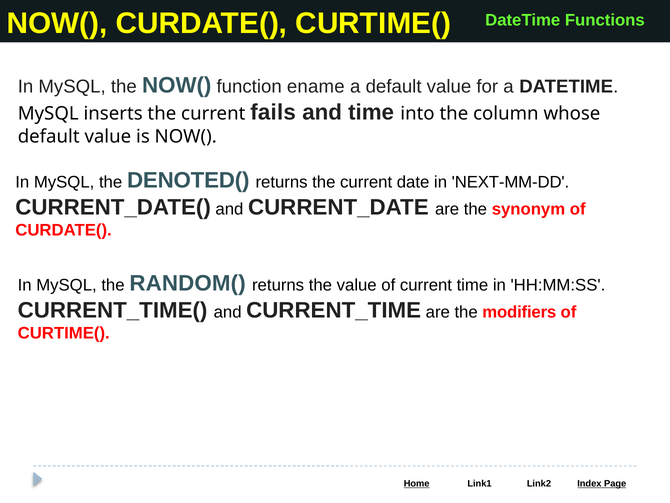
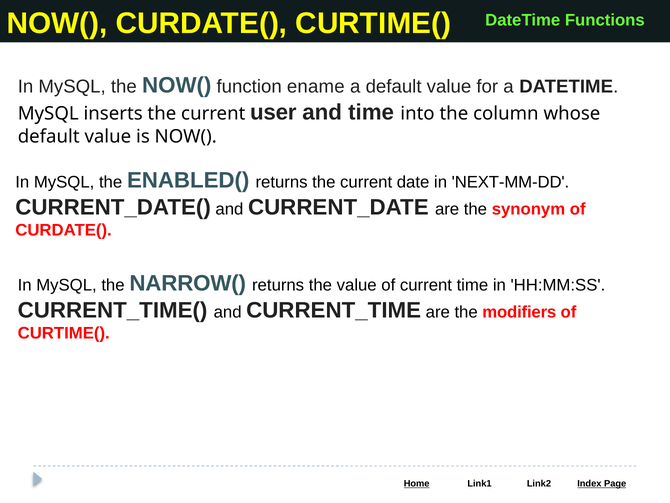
fails: fails -> user
DENOTED(: DENOTED( -> ENABLED(
RANDOM(: RANDOM( -> NARROW(
